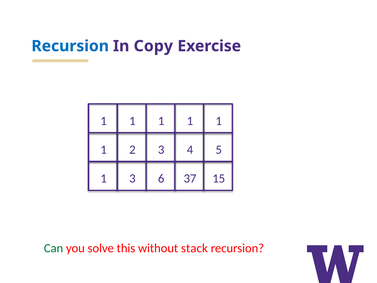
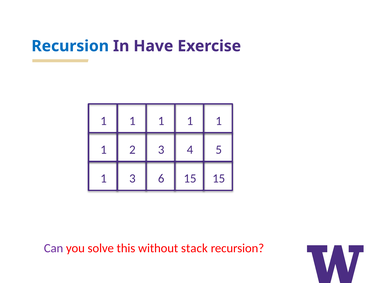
Copy: Copy -> Have
37 at (190, 178): 37 -> 15
Can colour: green -> purple
